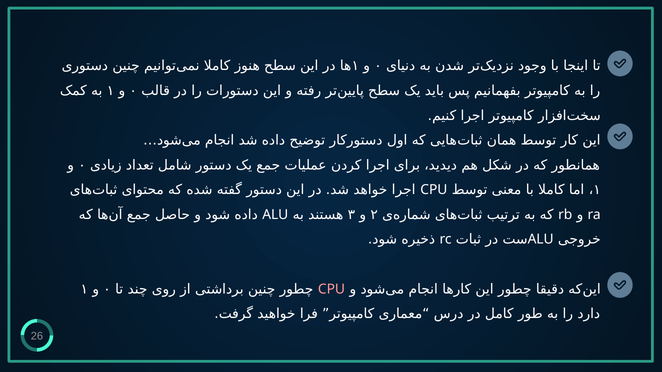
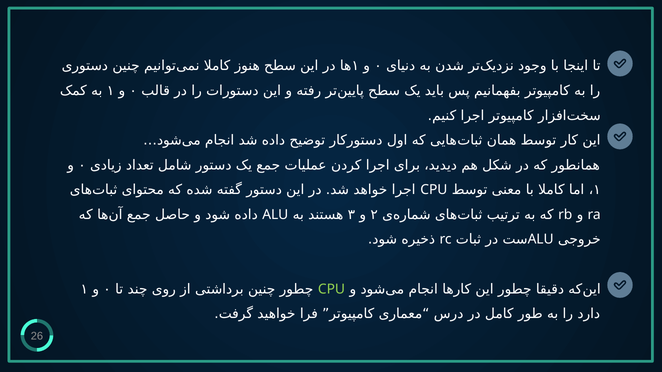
CPU at (331, 289) colour: pink -> light green
